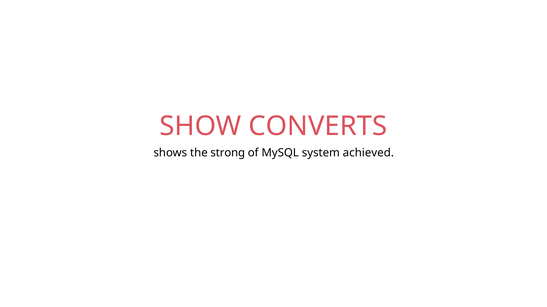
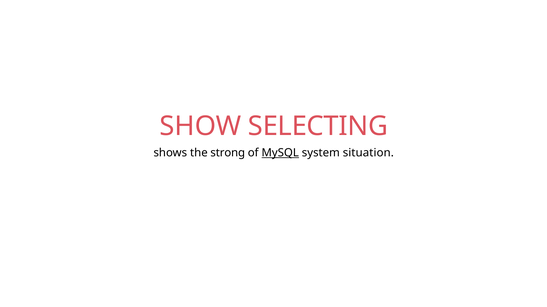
CONVERTS: CONVERTS -> SELECTING
MySQL underline: none -> present
achieved: achieved -> situation
